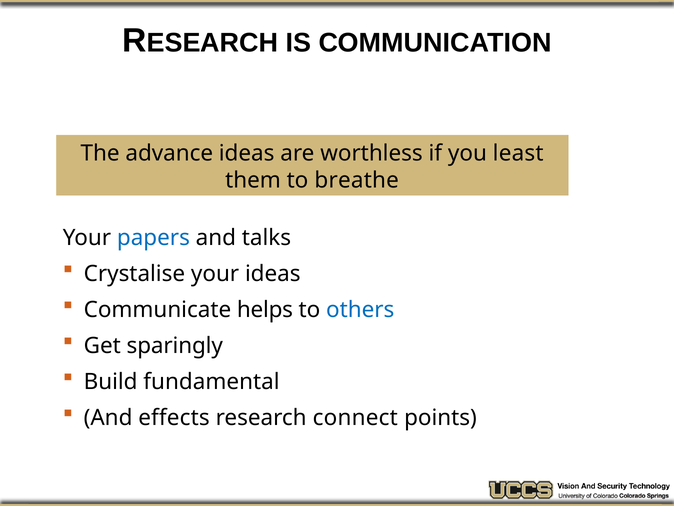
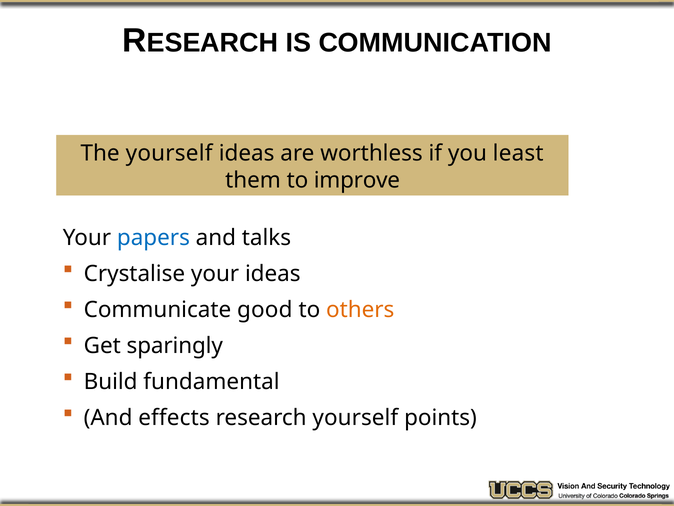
The advance: advance -> yourself
breathe: breathe -> improve
helps: helps -> good
others colour: blue -> orange
research connect: connect -> yourself
